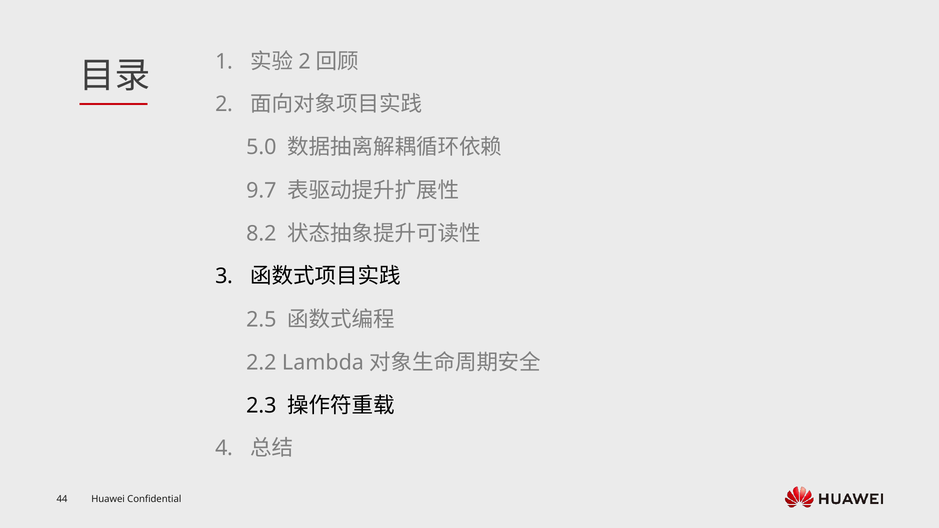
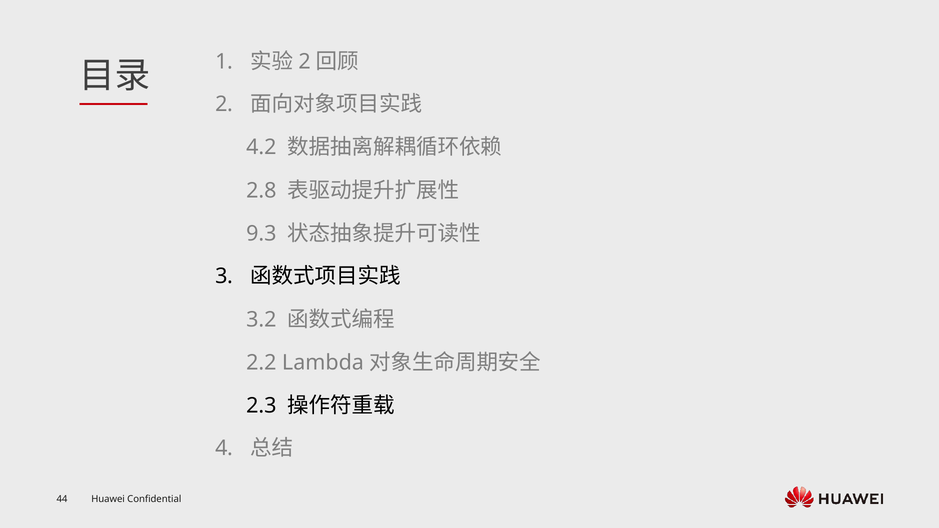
5.0: 5.0 -> 4.2
9.7: 9.7 -> 2.8
8.2: 8.2 -> 9.3
2.5: 2.5 -> 3.2
